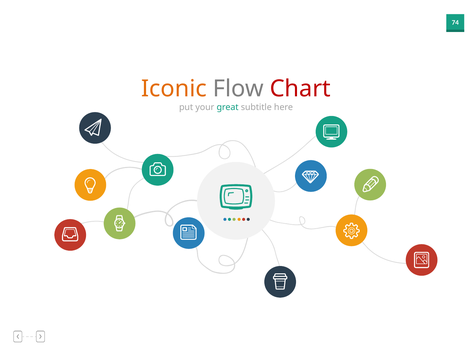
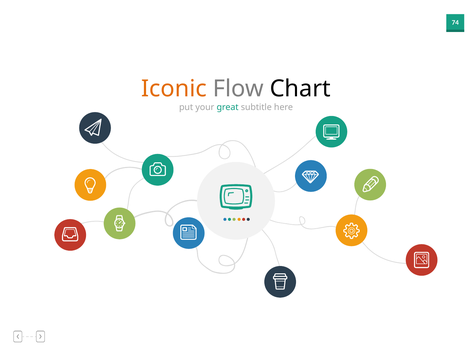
Chart colour: red -> black
